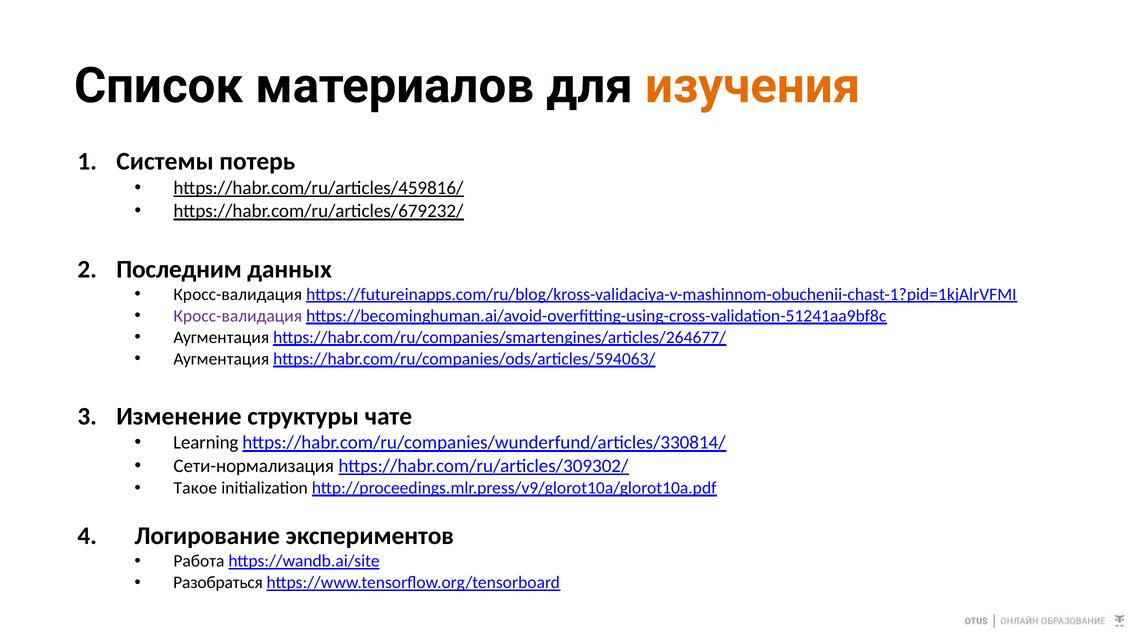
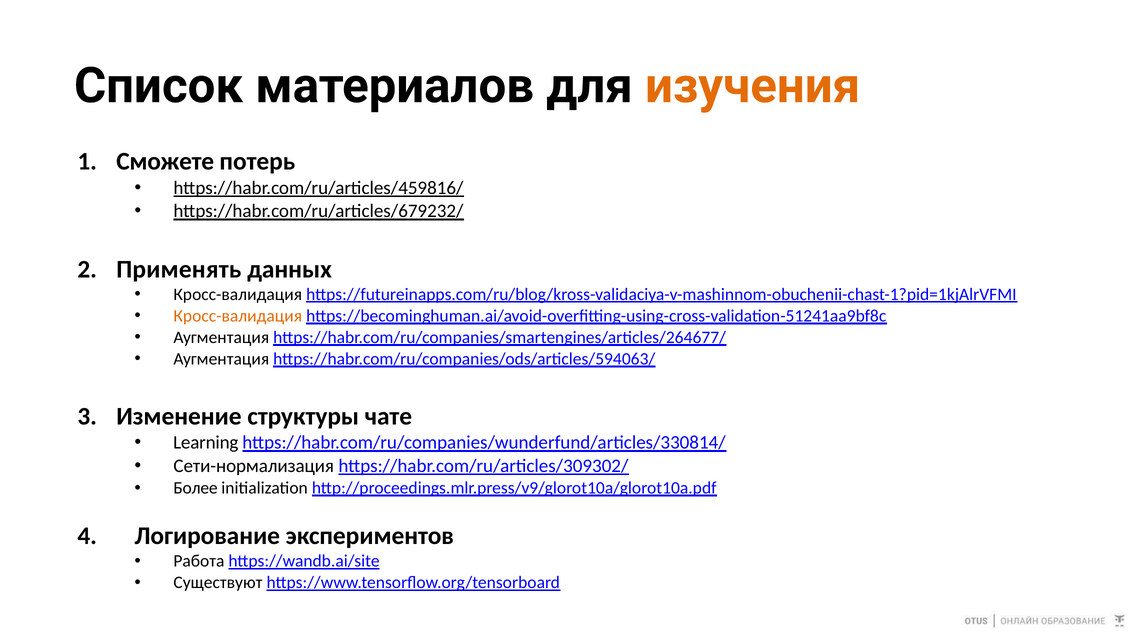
Системы: Системы -> Сможете
Последним: Последним -> Применять
Кросс-валидация at (238, 316) colour: purple -> orange
Такое: Такое -> Более
Разобраться: Разобраться -> Существуют
